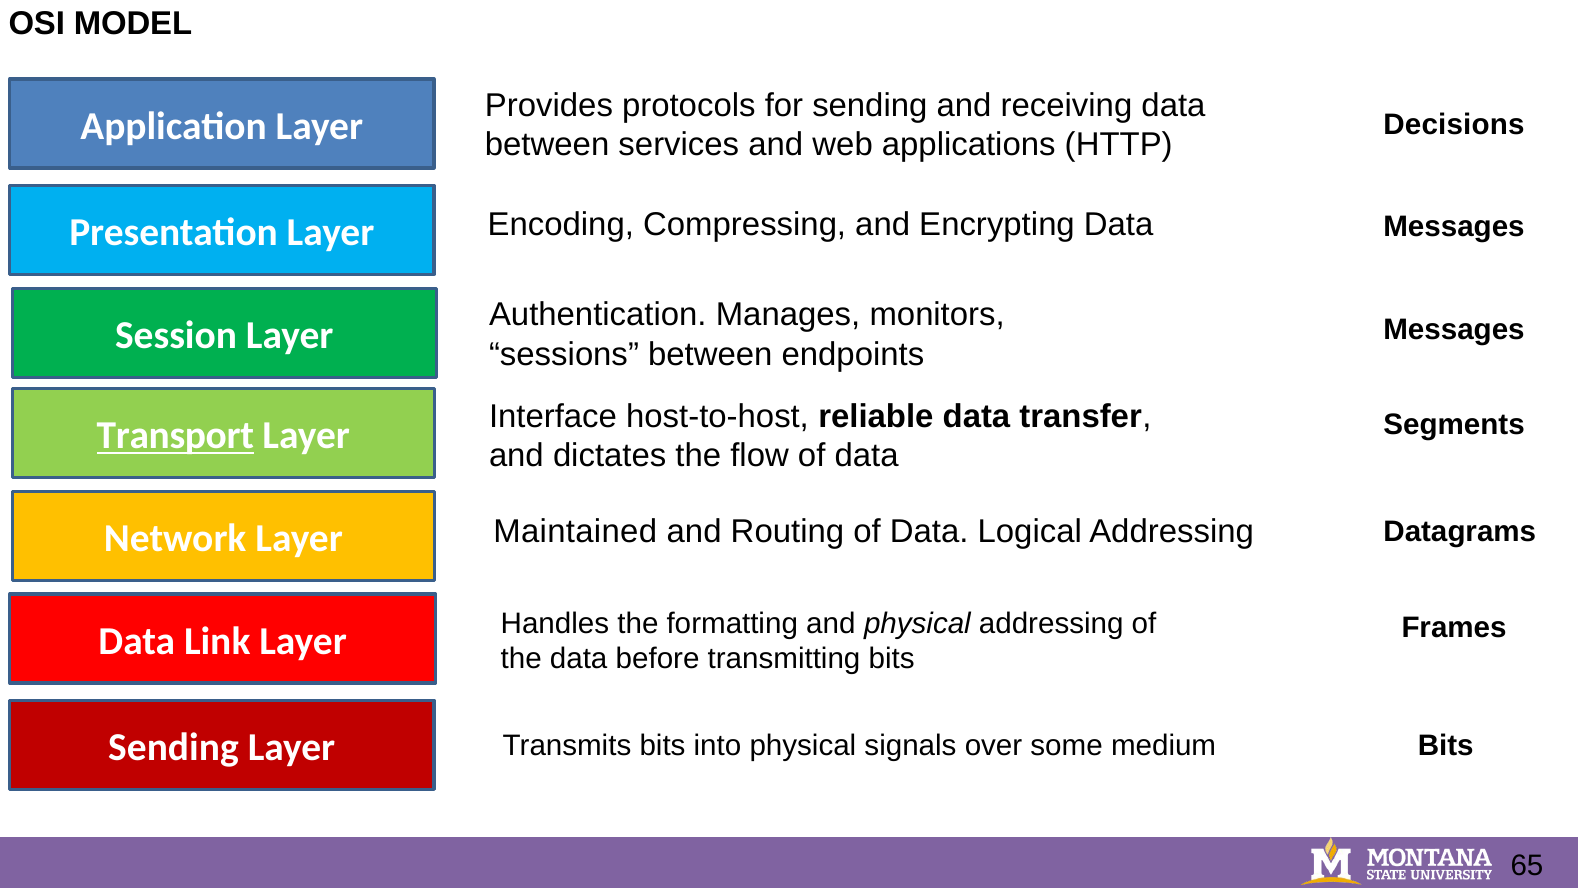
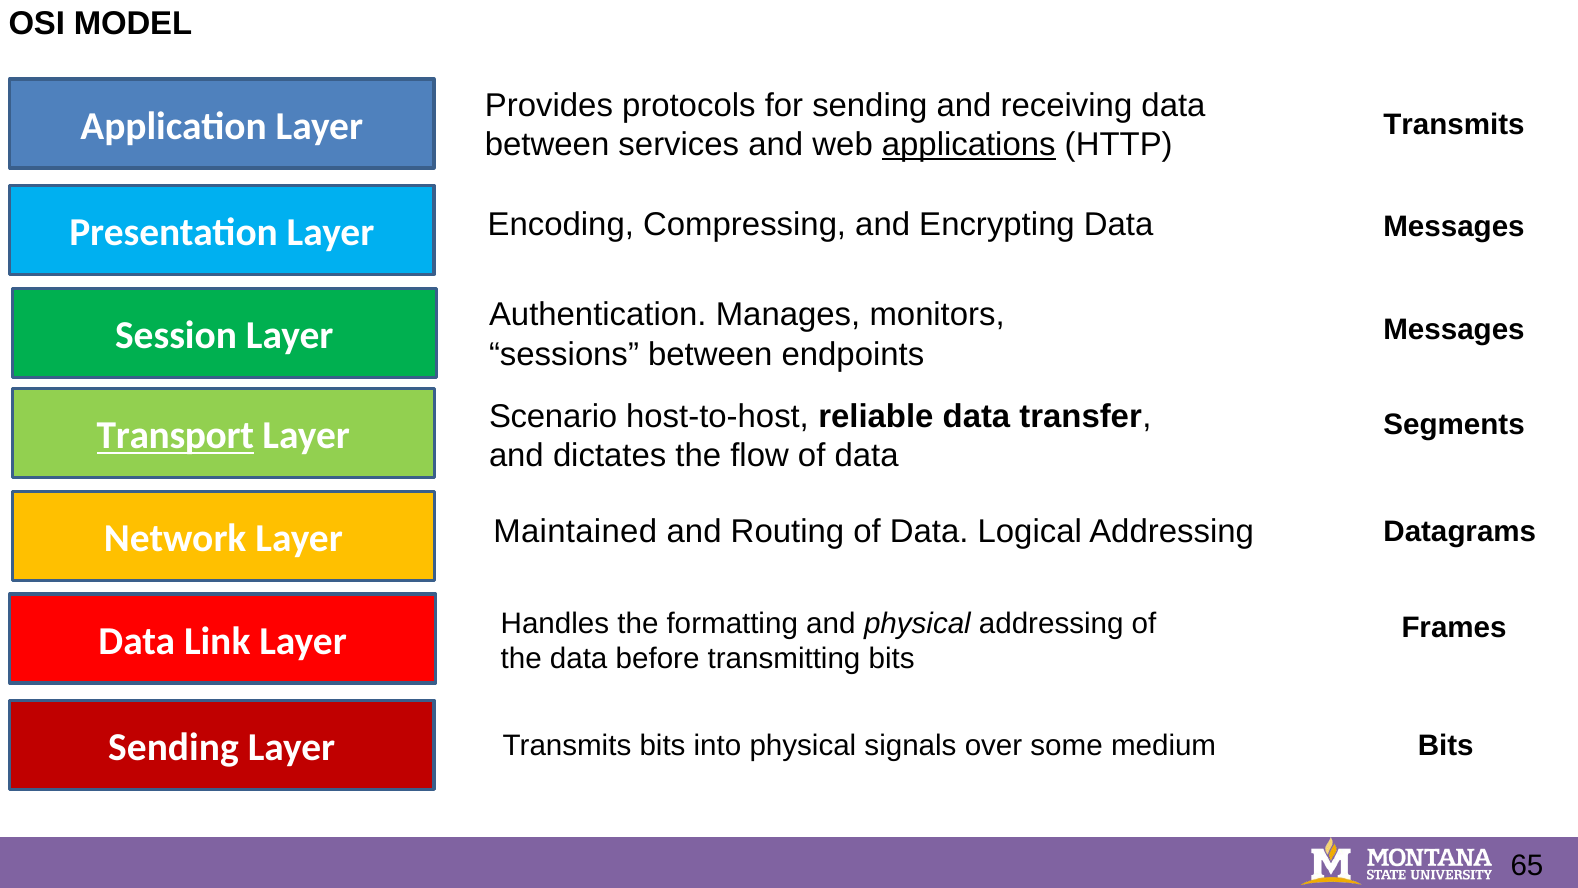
Decisions at (1454, 125): Decisions -> Transmits
applications underline: none -> present
Interface: Interface -> Scenario
